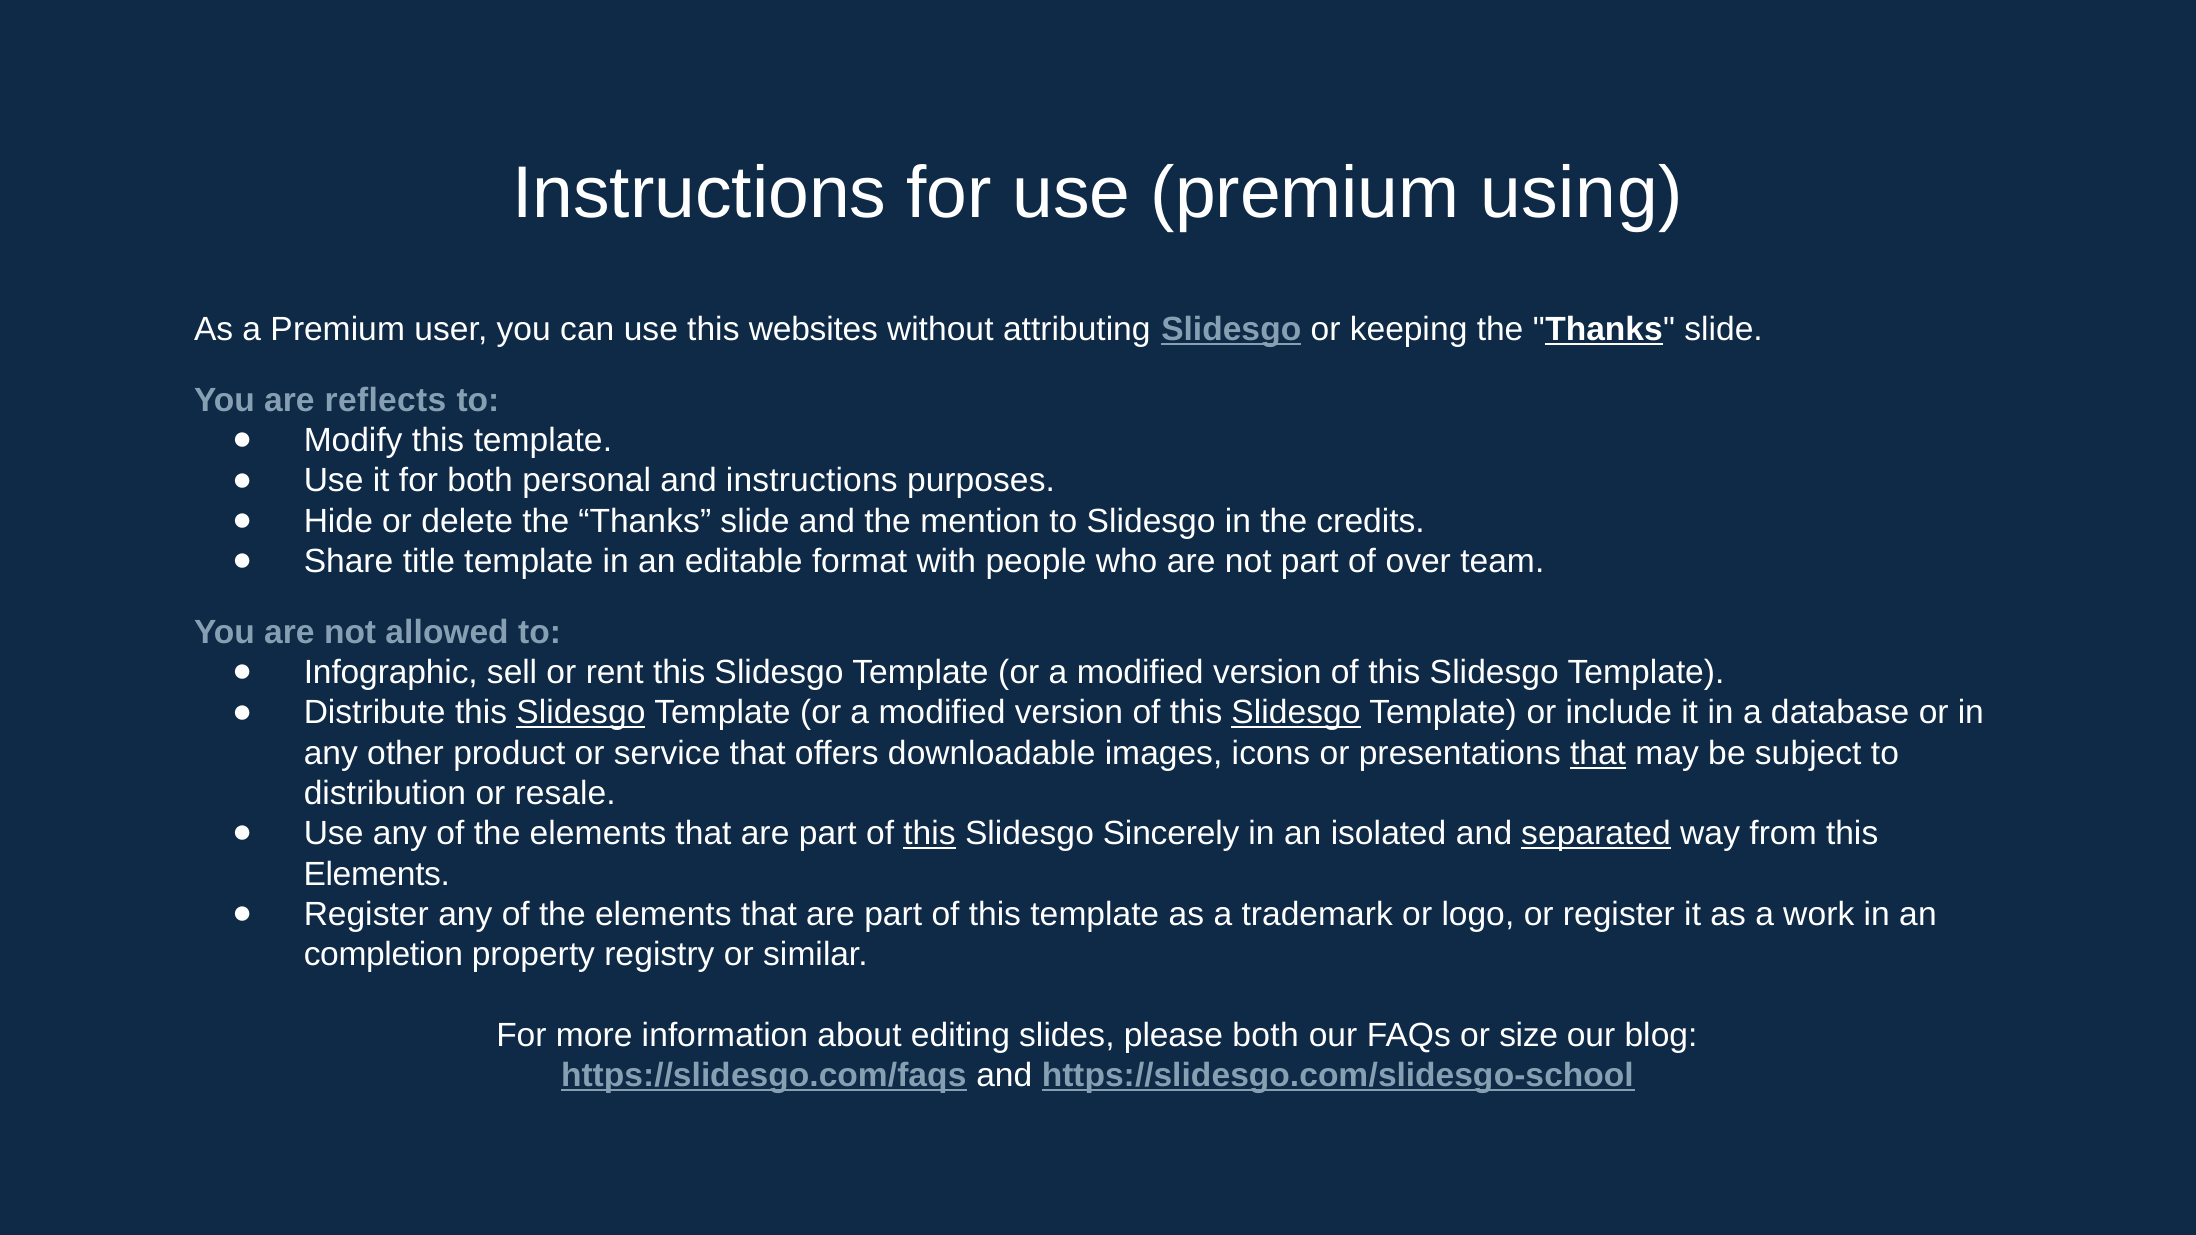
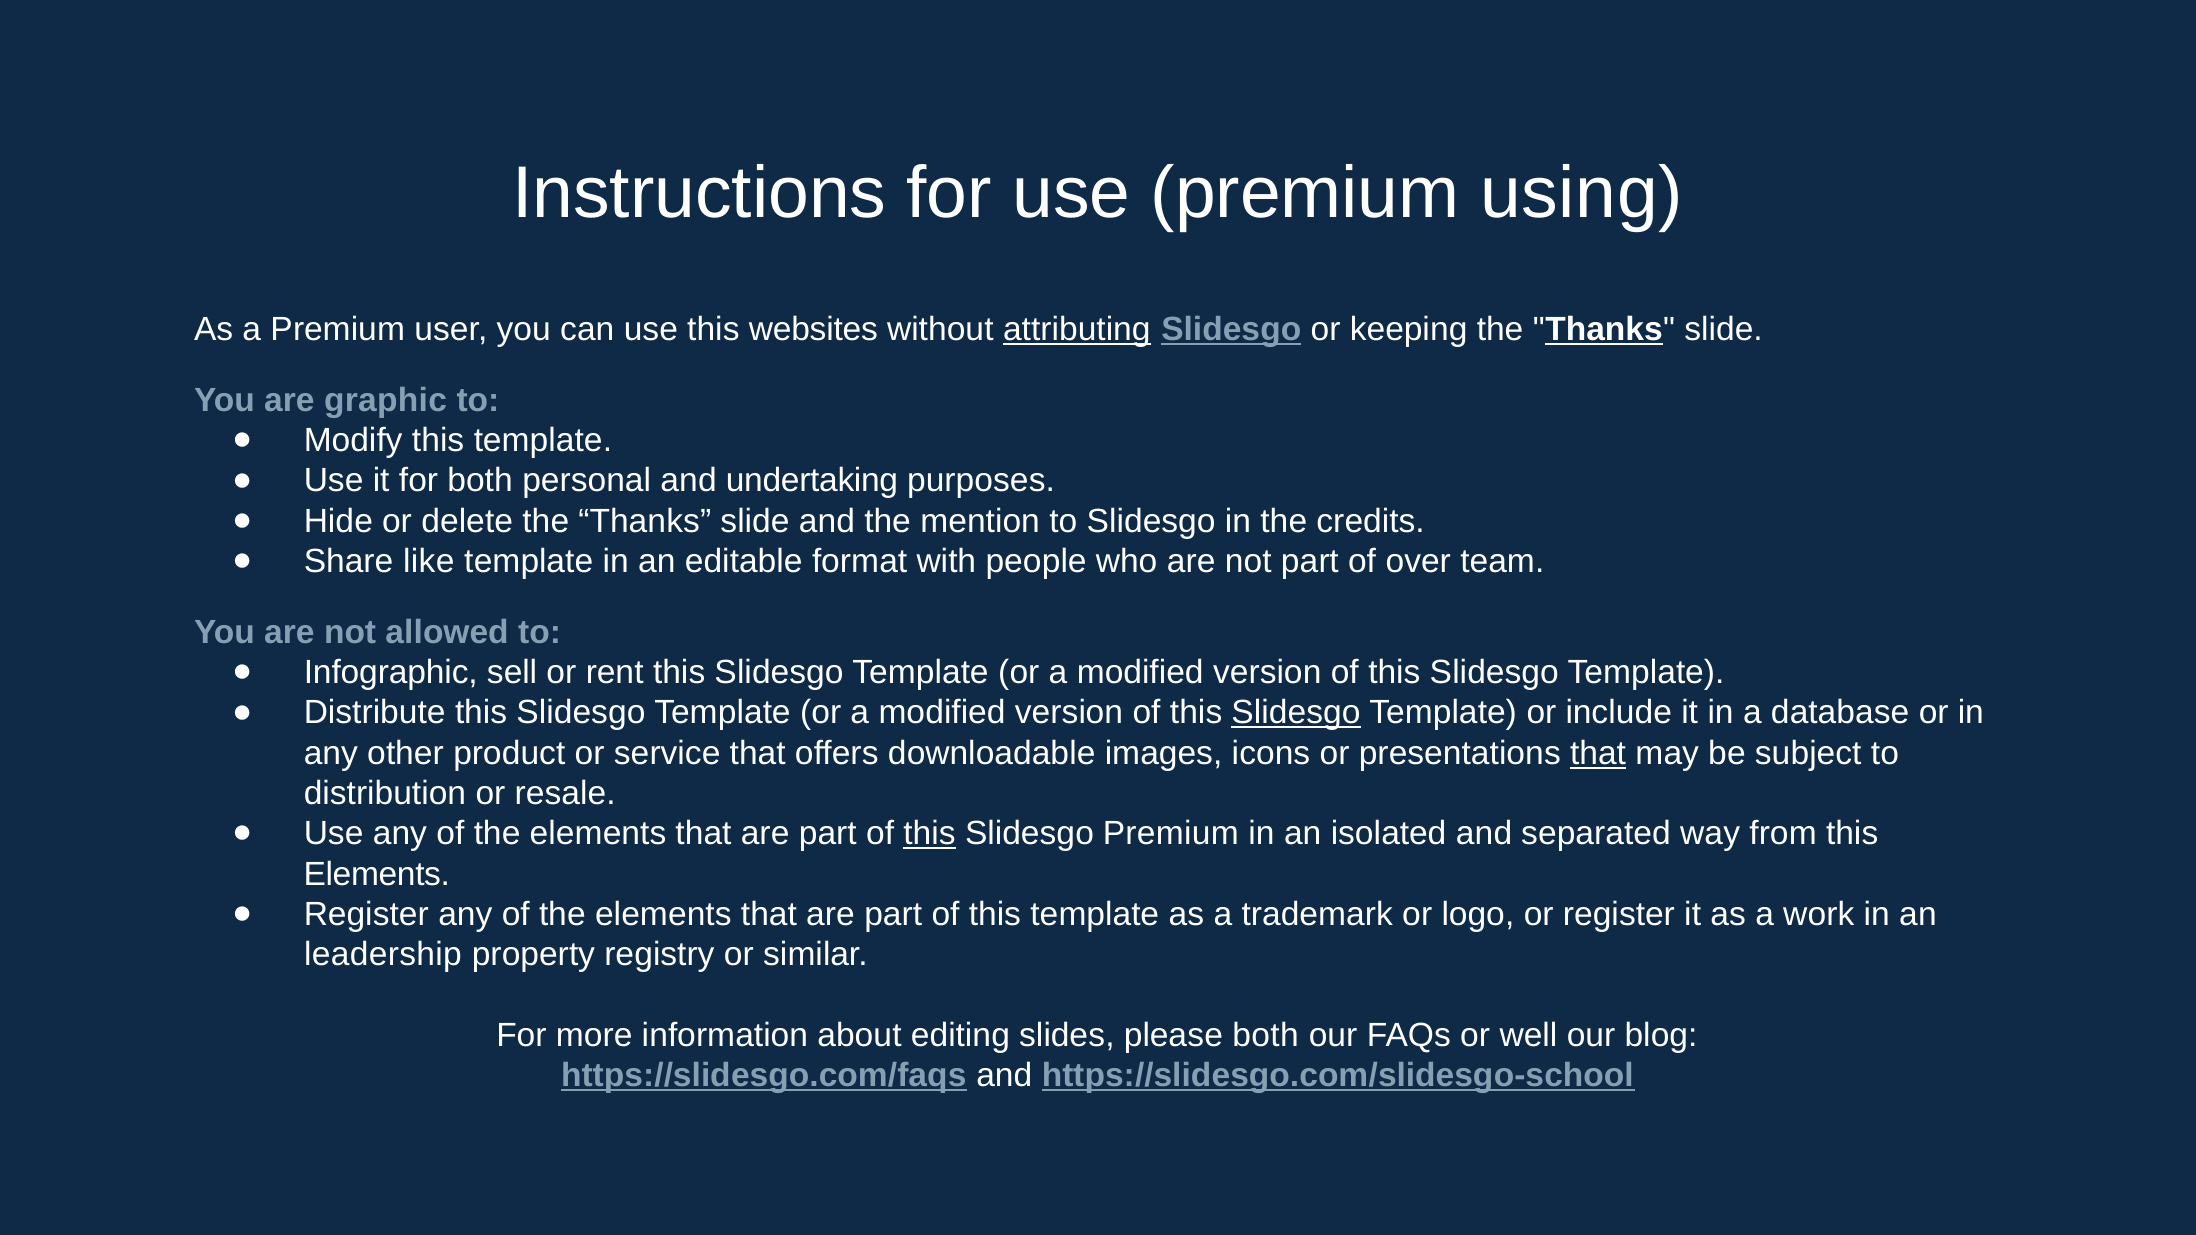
attributing underline: none -> present
reflects: reflects -> graphic
and instructions: instructions -> undertaking
title: title -> like
Slidesgo at (581, 713) underline: present -> none
Slidesgo Sincerely: Sincerely -> Premium
separated underline: present -> none
completion: completion -> leadership
size: size -> well
